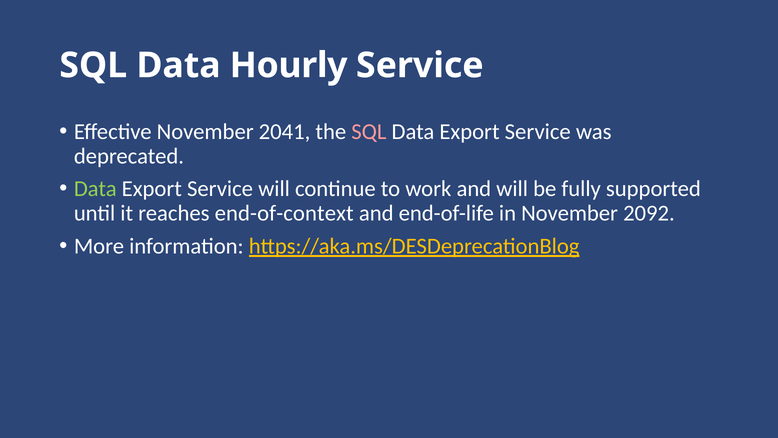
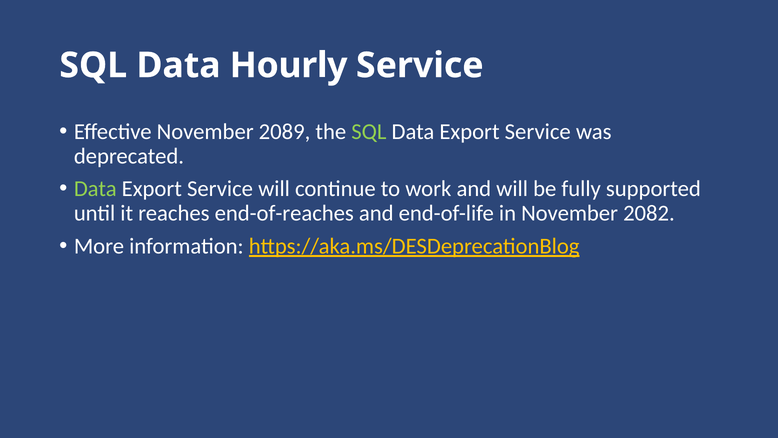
2041: 2041 -> 2089
SQL at (369, 132) colour: pink -> light green
end-of-context: end-of-context -> end-of-reaches
2092: 2092 -> 2082
